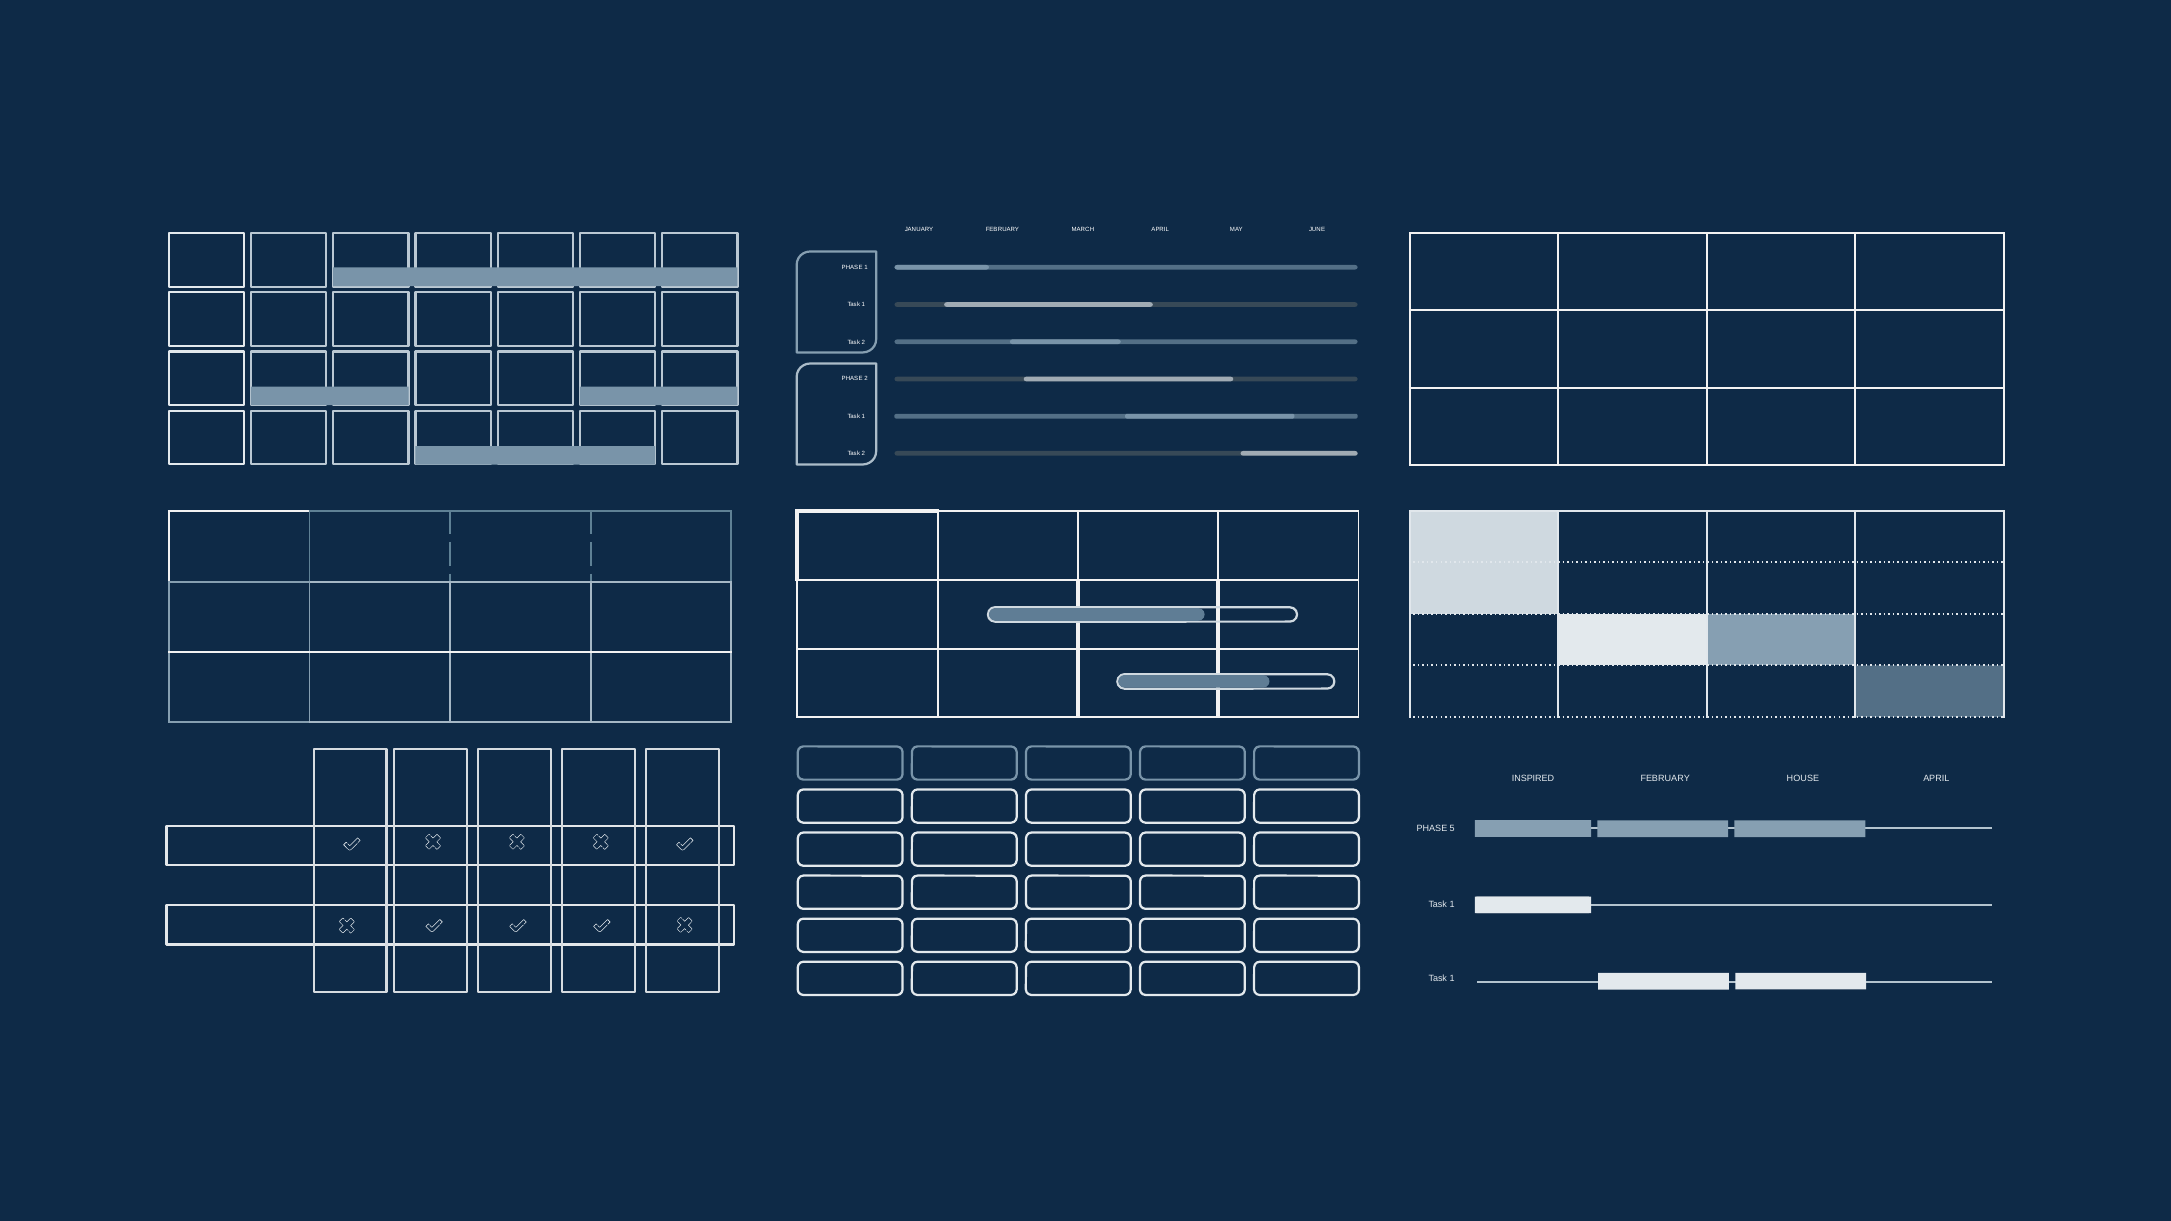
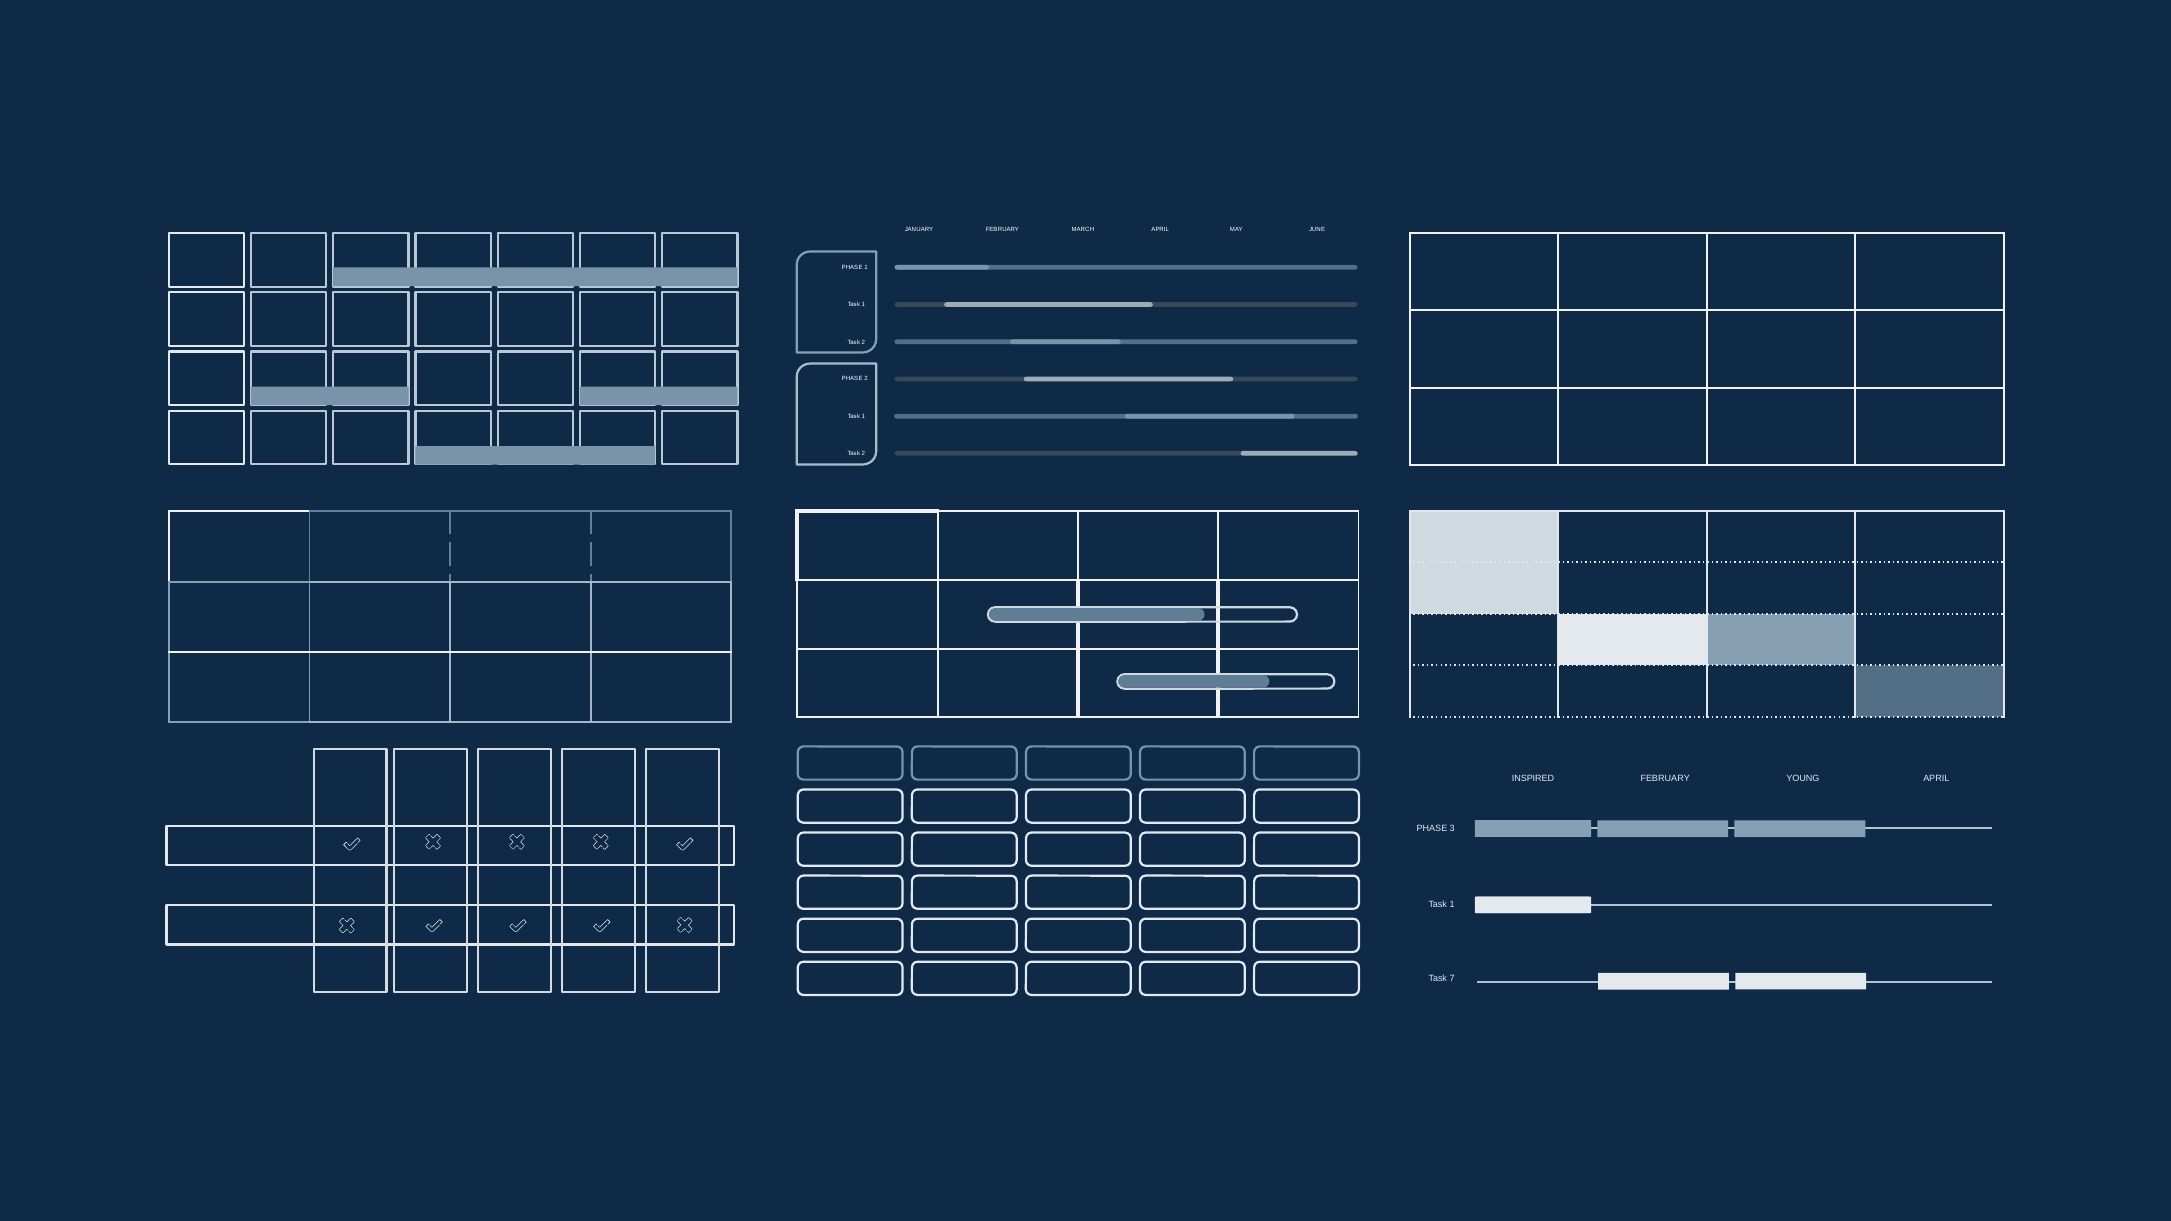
HOUSE: HOUSE -> YOUNG
5: 5 -> 3
1 at (1452, 979): 1 -> 7
